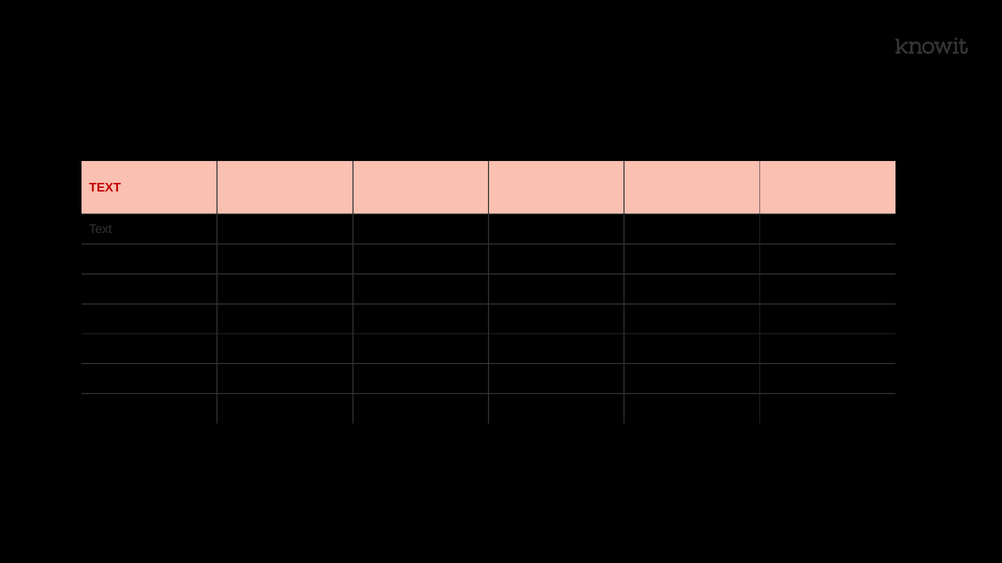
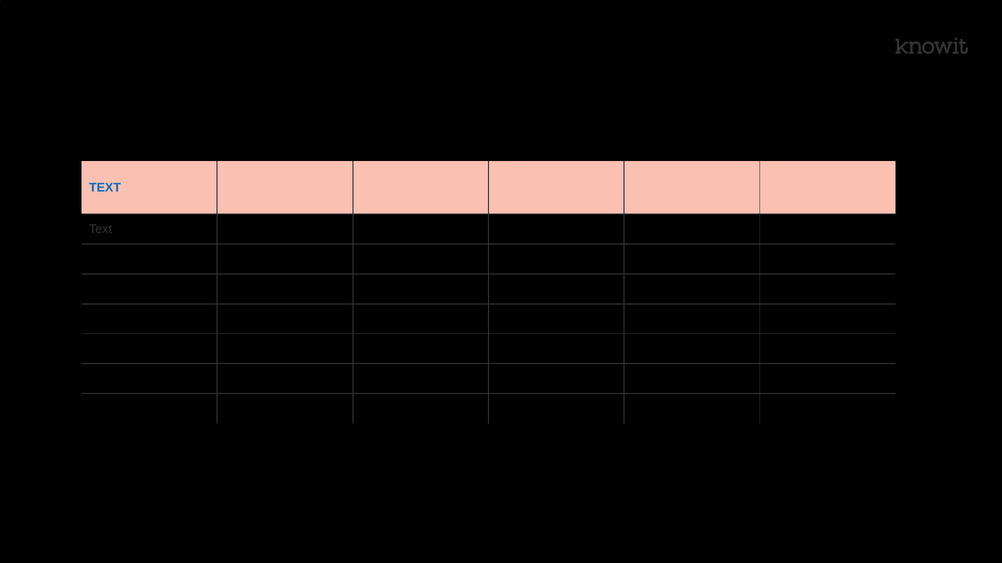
TEXT at (105, 188) colour: red -> blue
